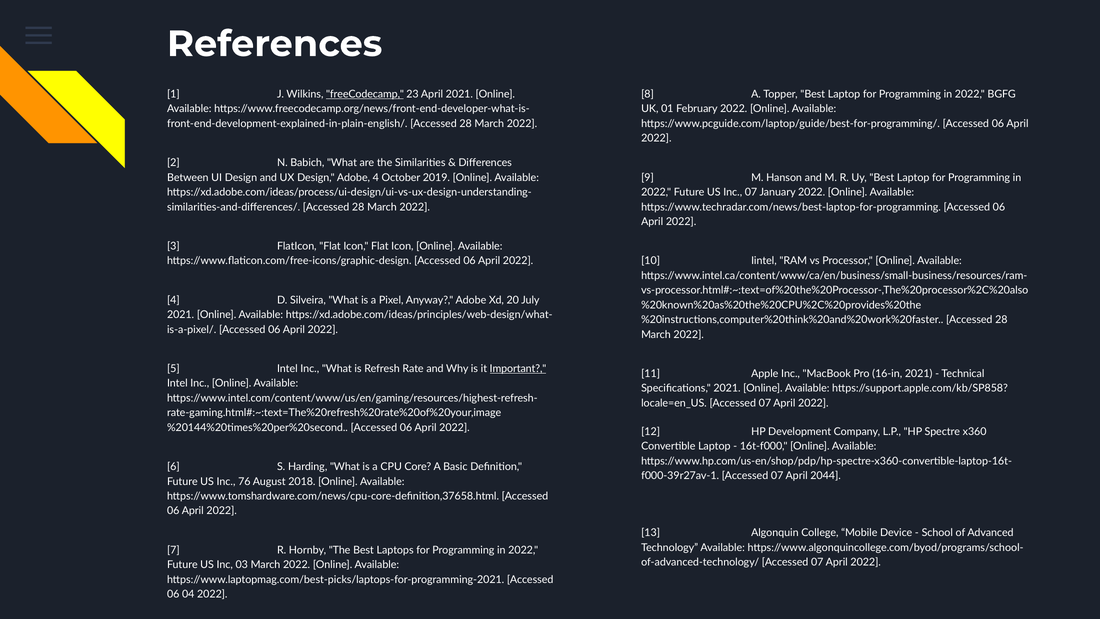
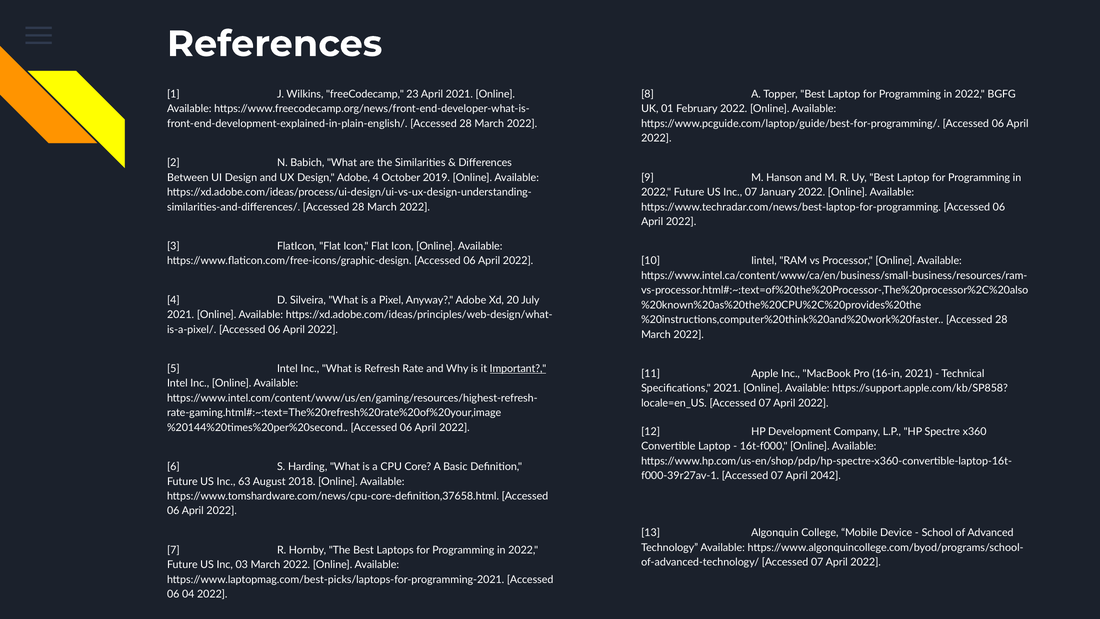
freeCodecamp underline: present -> none
2044: 2044 -> 2042
76: 76 -> 63
